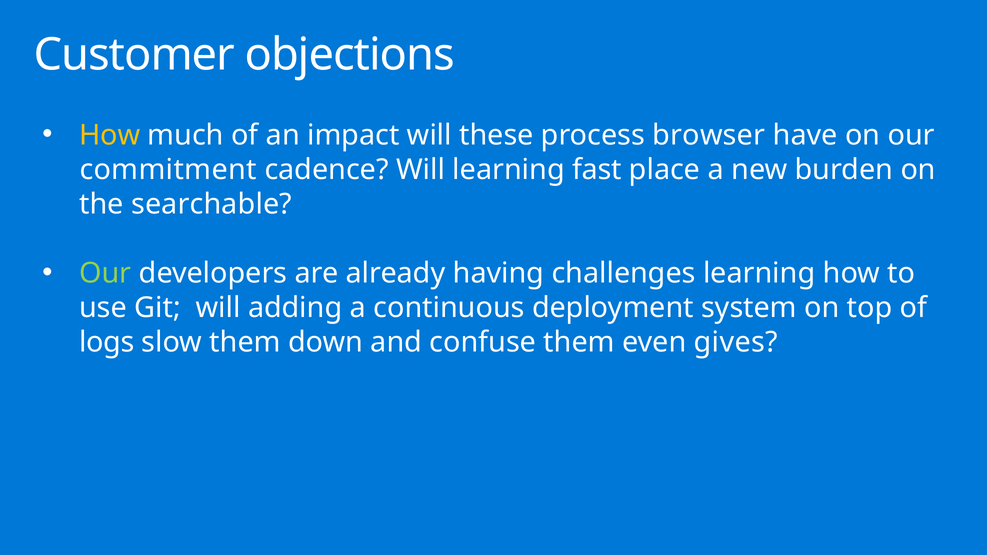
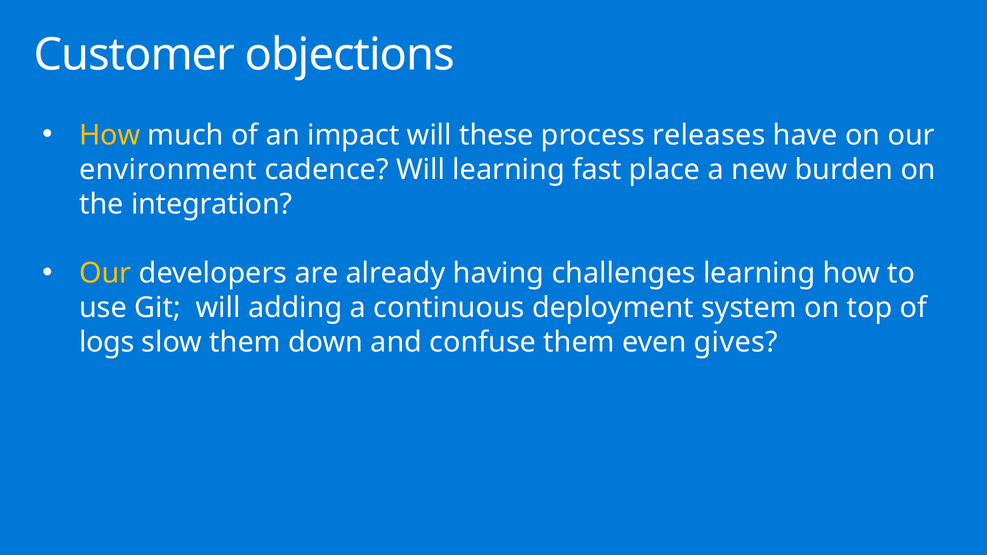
browser: browser -> releases
commitment: commitment -> environment
searchable: searchable -> integration
Our at (105, 273) colour: light green -> yellow
